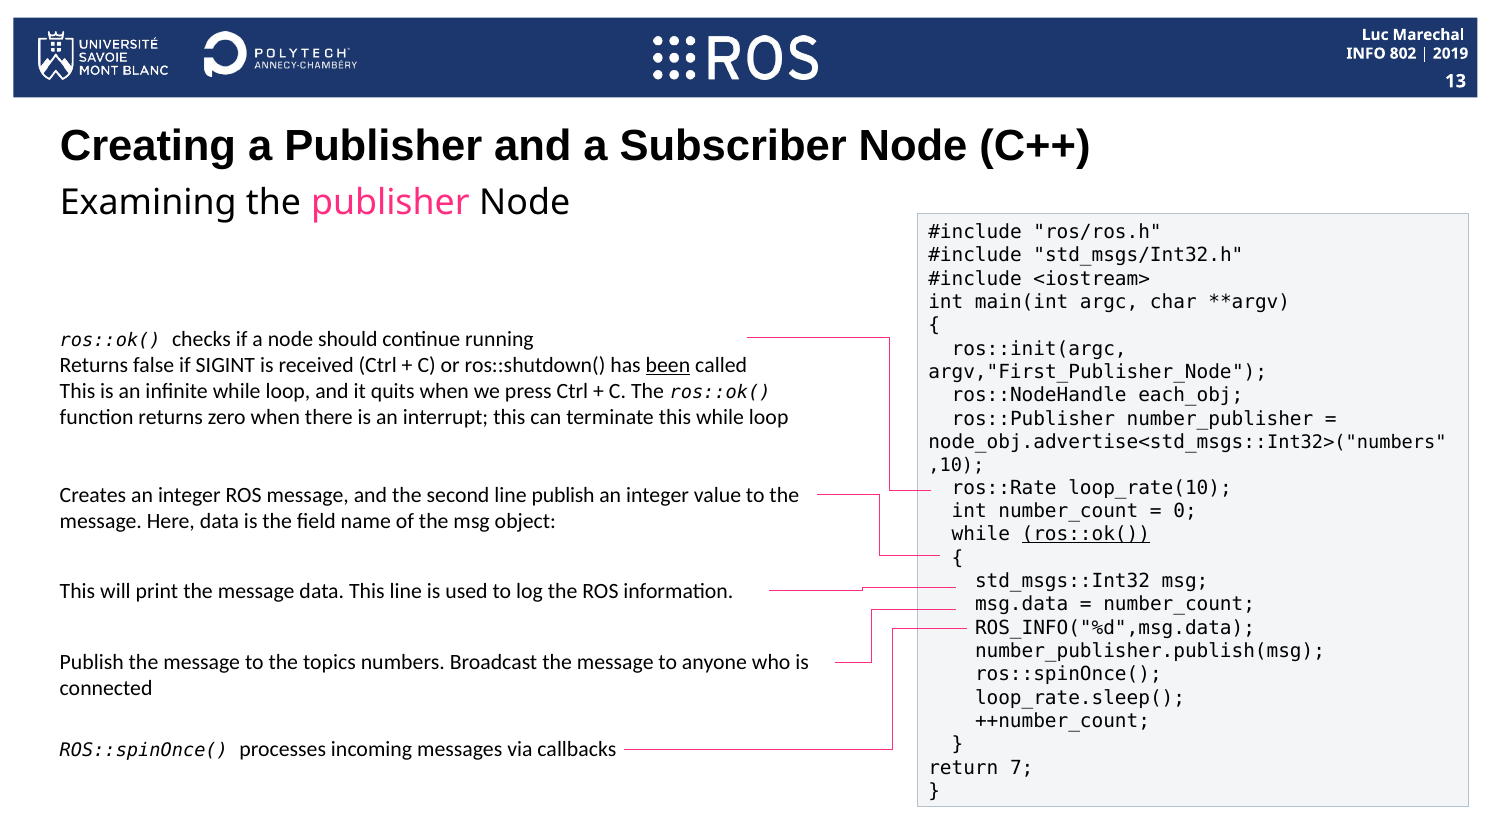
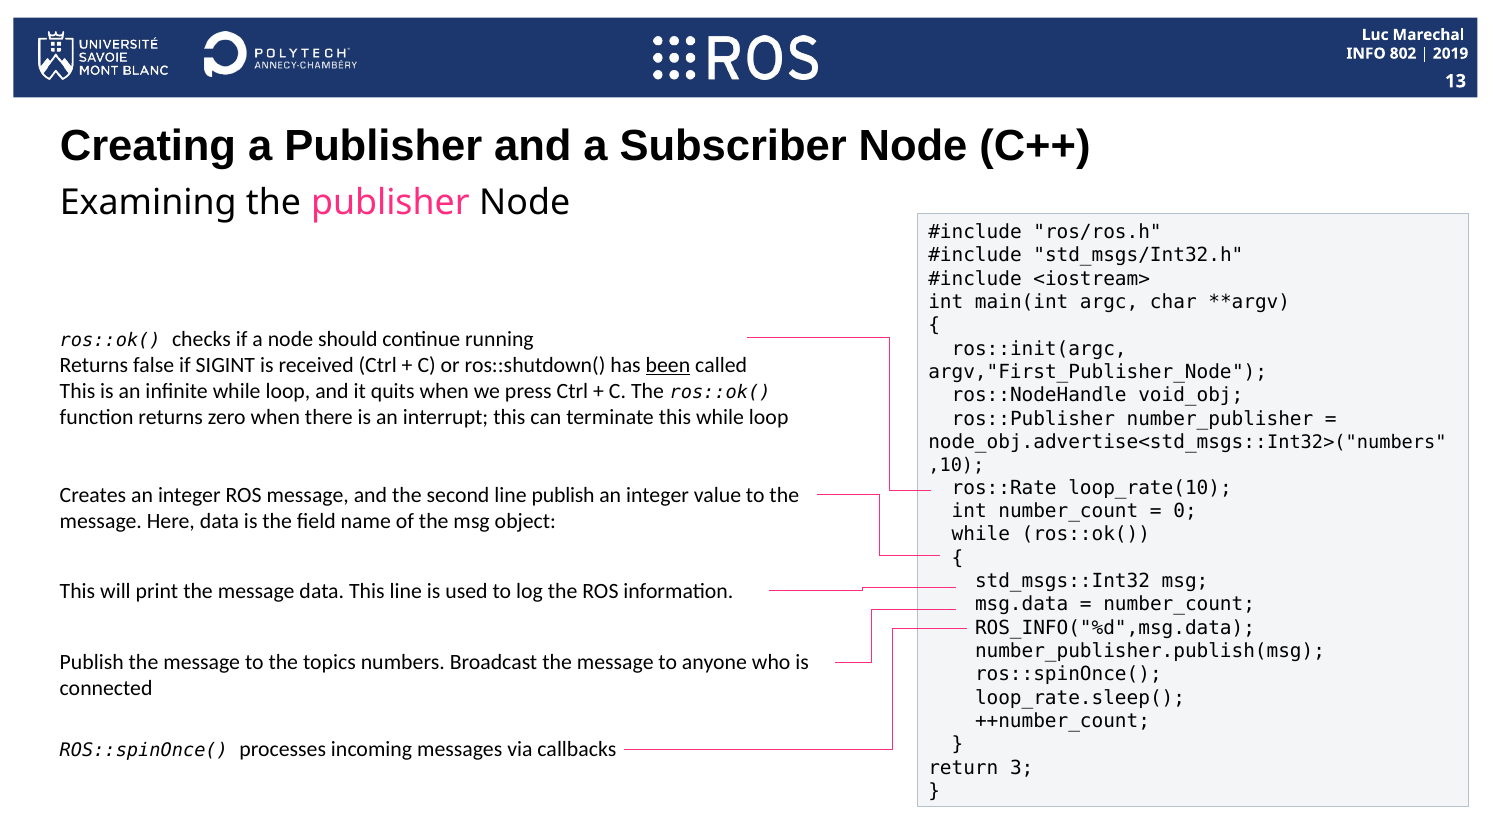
each_obj: each_obj -> void_obj
ros::ok( at (1086, 534) underline: present -> none
7: 7 -> 3
